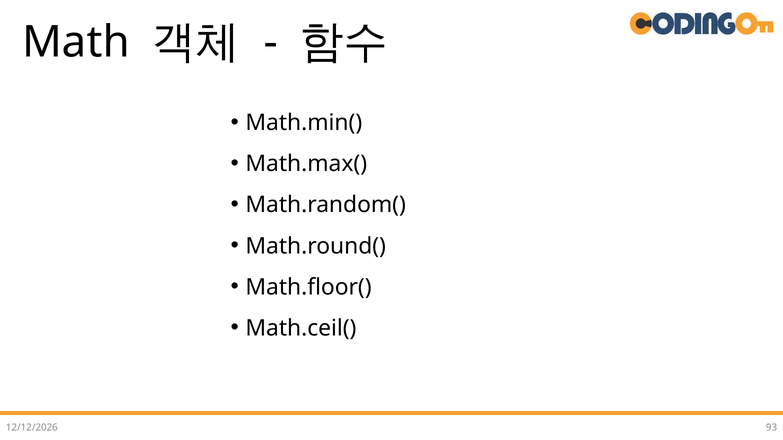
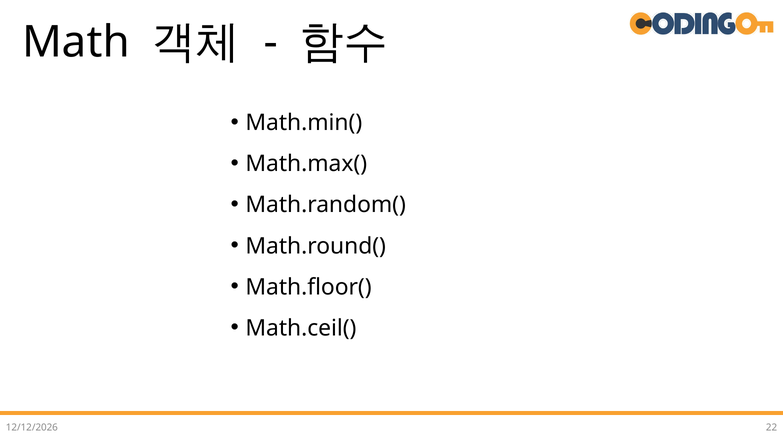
93: 93 -> 22
